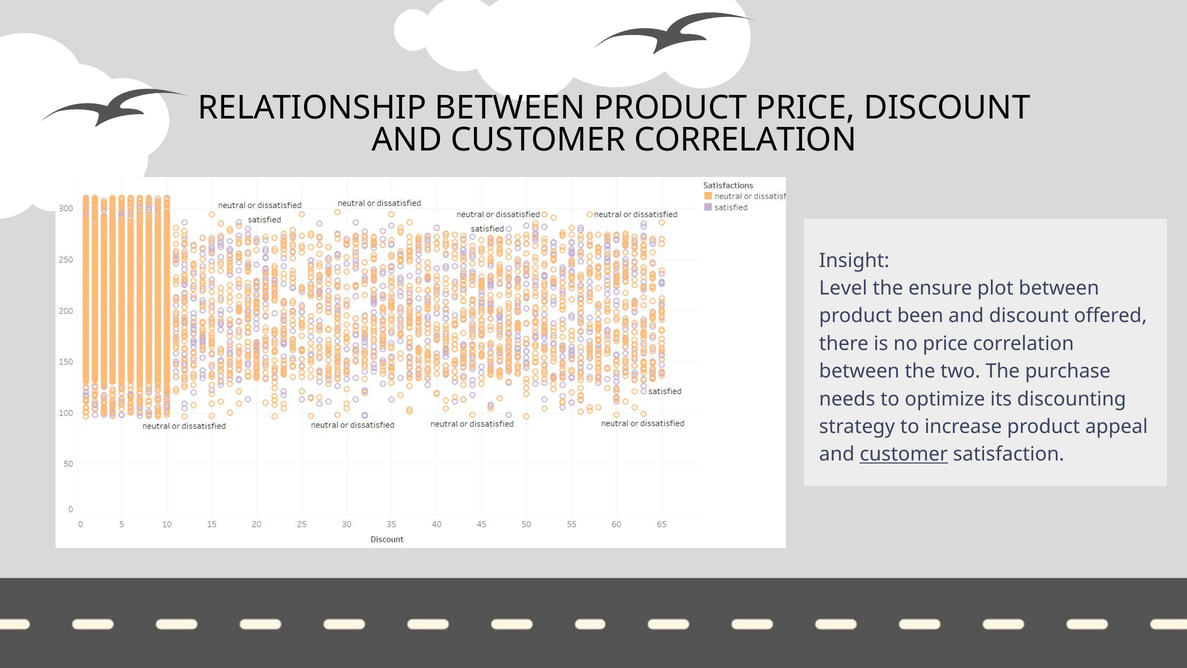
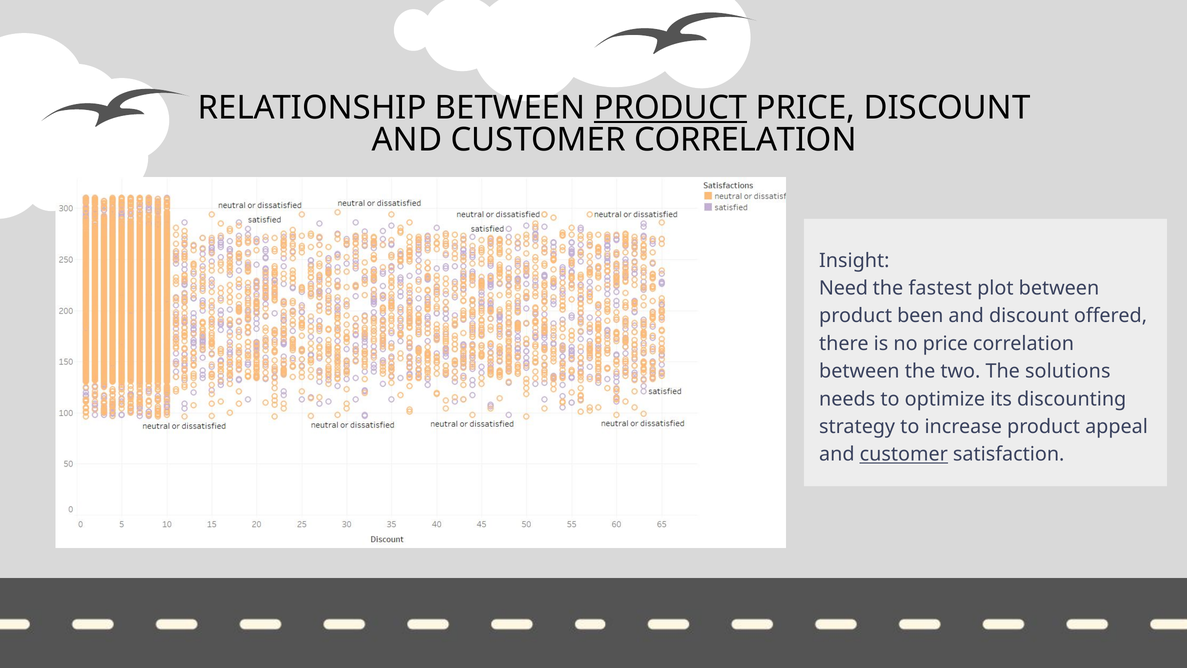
PRODUCT at (671, 108) underline: none -> present
Level: Level -> Need
ensure: ensure -> fastest
purchase: purchase -> solutions
